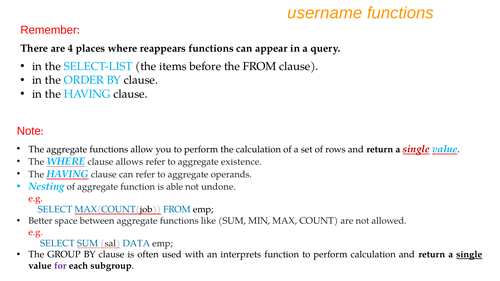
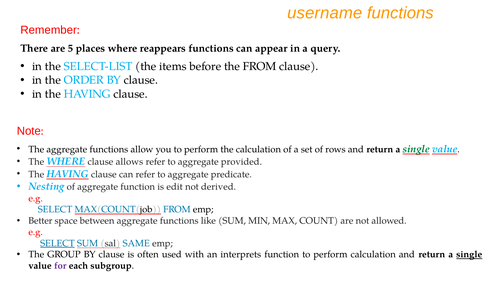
4: 4 -> 5
single at (416, 149) colour: red -> green
existence: existence -> provided
operands: operands -> predicate
able: able -> edit
undone: undone -> derived
SELECT at (57, 244) underline: none -> present
DATA: DATA -> SAME
